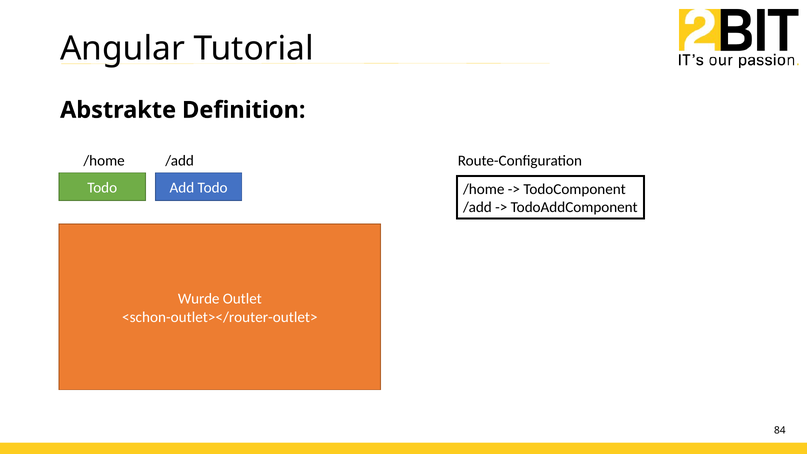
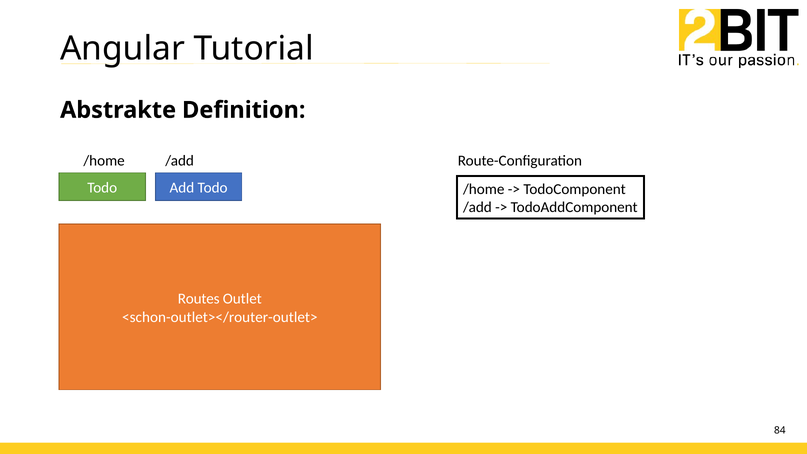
Wurde: Wurde -> Routes
